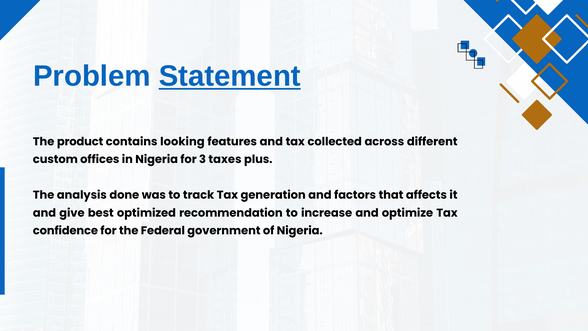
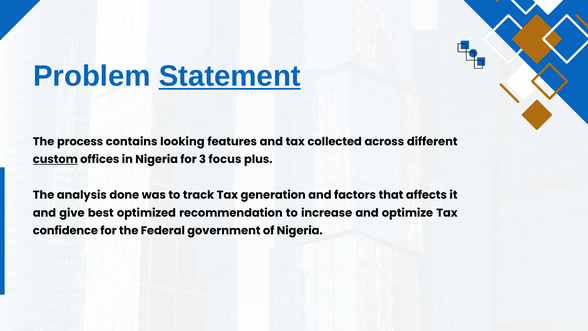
product: product -> process
custom underline: none -> present
taxes: taxes -> focus
